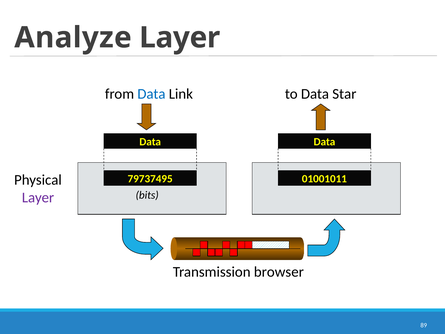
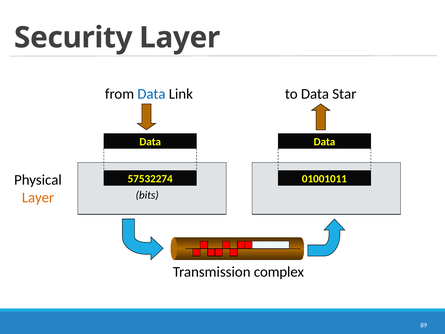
Analyze: Analyze -> Security
79737495: 79737495 -> 57532274
Layer at (38, 197) colour: purple -> orange
browser: browser -> complex
